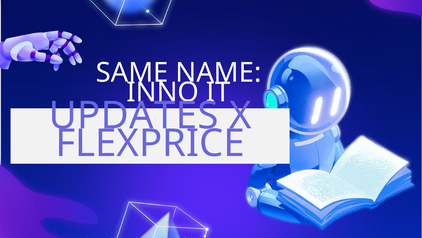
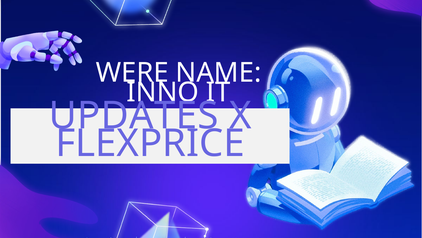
SAME: SAME -> WERE
